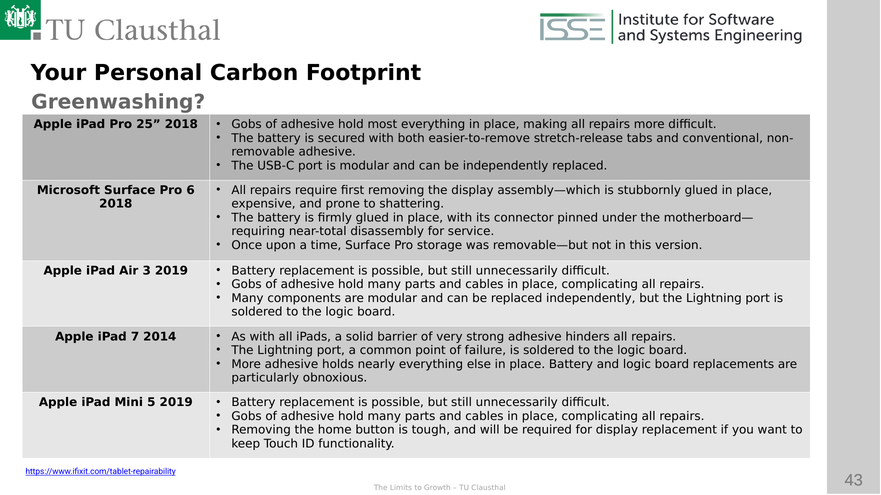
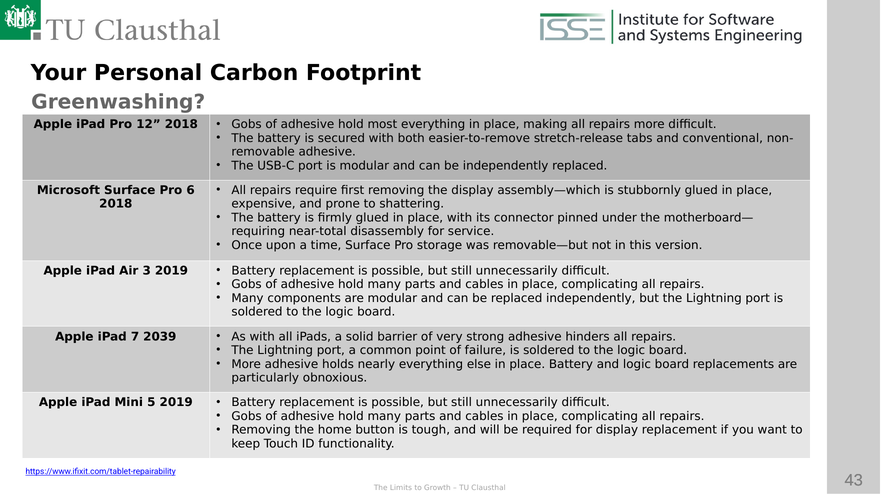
25: 25 -> 12
2014: 2014 -> 2039
